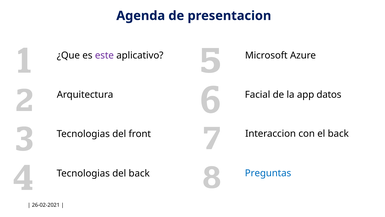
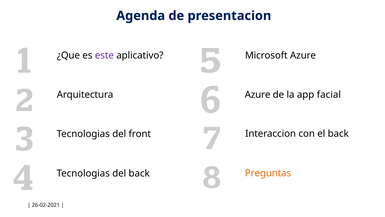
Facial at (258, 95): Facial -> Azure
datos: datos -> facial
Preguntas colour: blue -> orange
